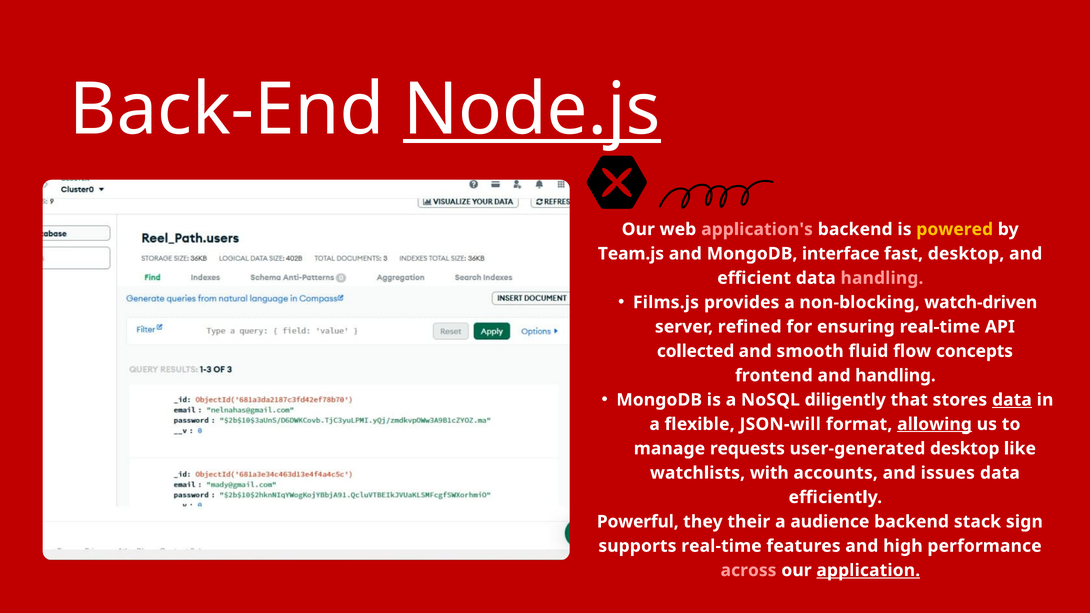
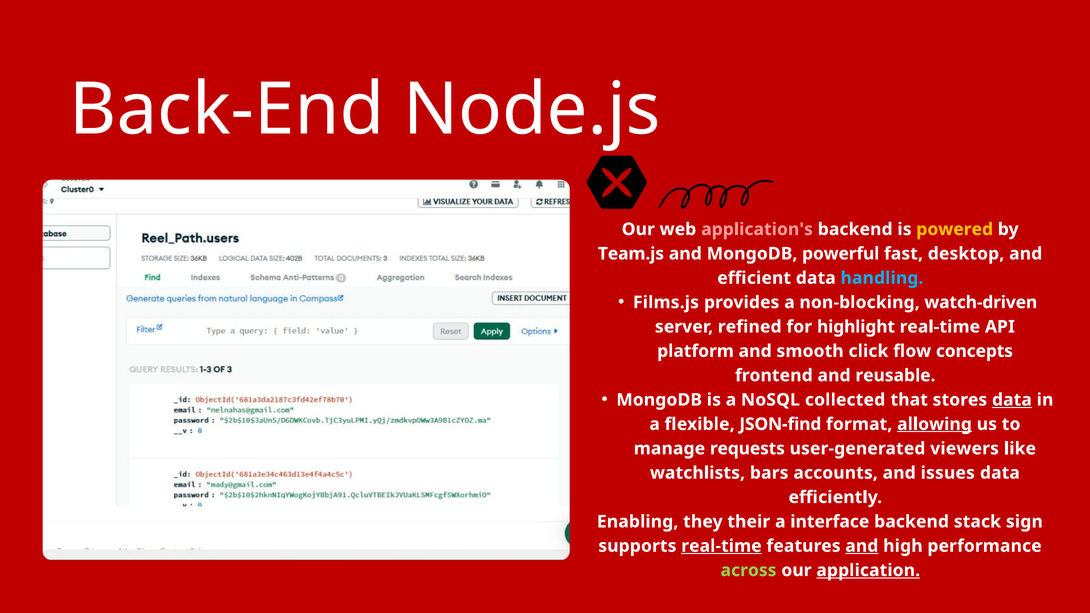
Node.js underline: present -> none
interface: interface -> powerful
handling at (882, 278) colour: pink -> light blue
ensuring: ensuring -> highlight
collected: collected -> platform
fluid: fluid -> click
and handling: handling -> reusable
diligently: diligently -> collected
JSON-will: JSON-will -> JSON-find
user-generated desktop: desktop -> viewers
with: with -> bars
Powerful: Powerful -> Enabling
audience: audience -> interface
real-time at (721, 546) underline: none -> present
and at (862, 546) underline: none -> present
across colour: pink -> light green
